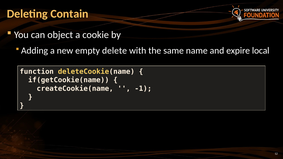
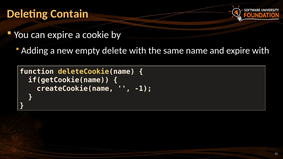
can object: object -> expire
expire local: local -> with
